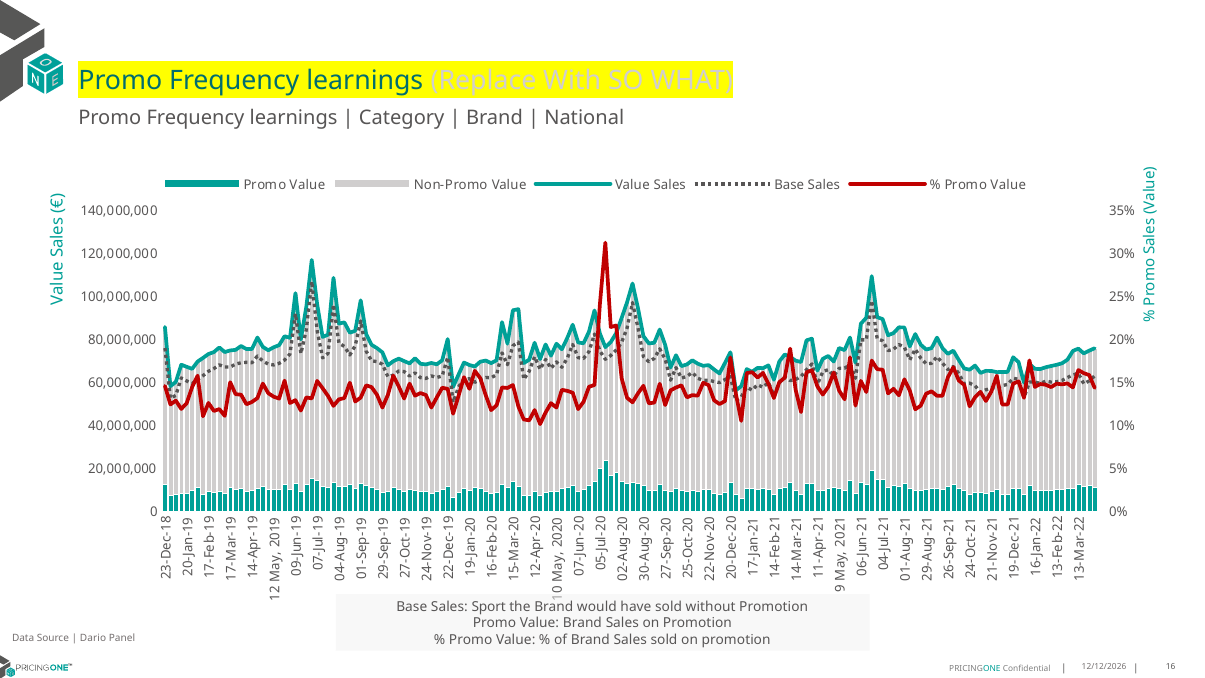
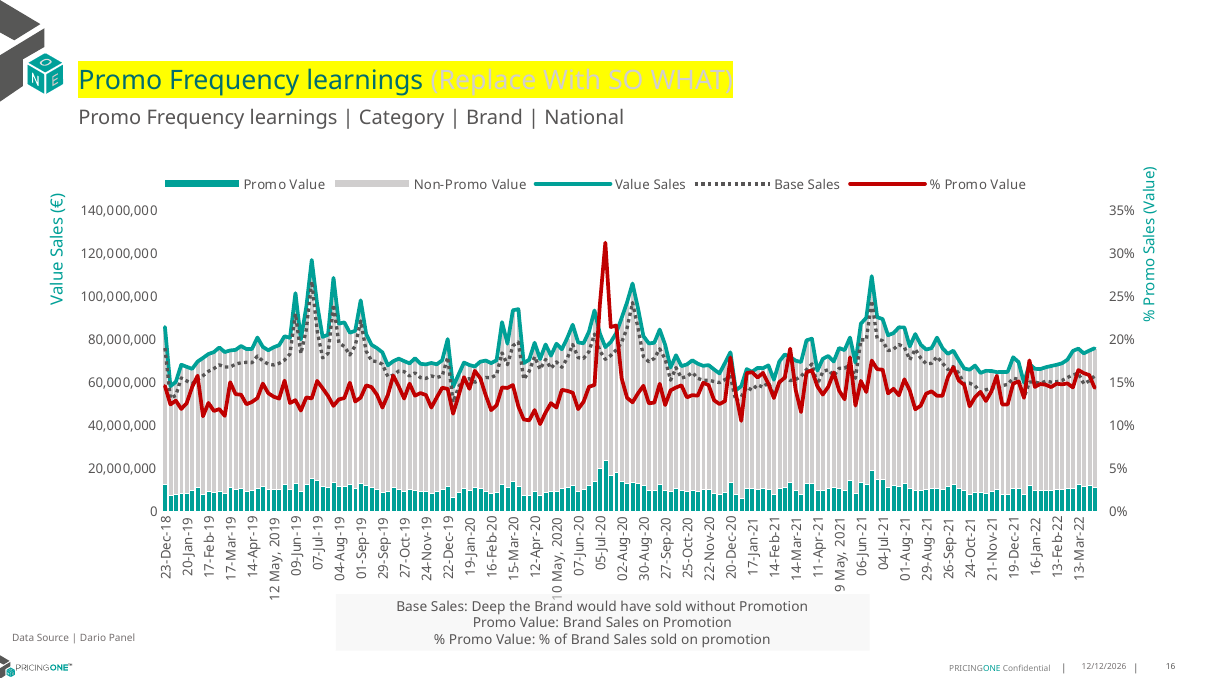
Sport: Sport -> Deep
